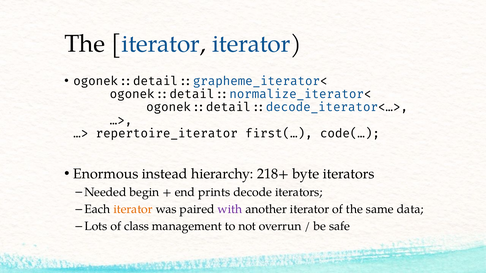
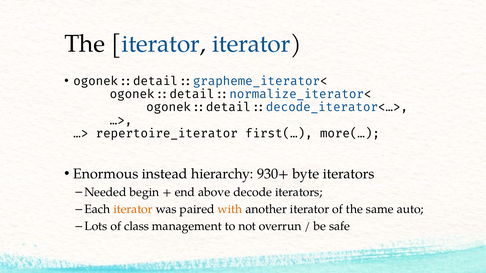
code(…: code(… -> more(…
218+: 218+ -> 930+
prints: prints -> above
with colour: purple -> orange
data: data -> auto
